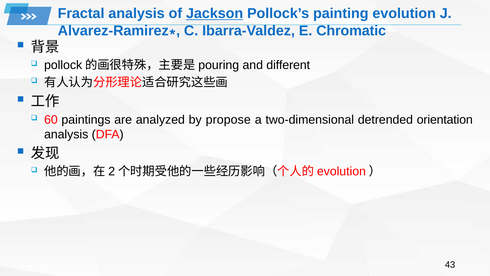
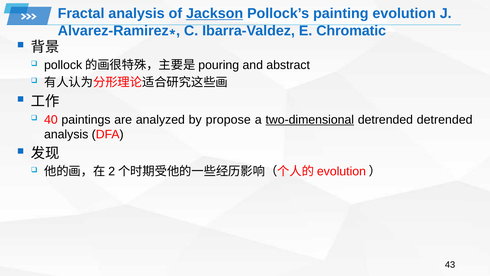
different: different -> abstract
60: 60 -> 40
two-dimensional underline: none -> present
detrended orientation: orientation -> detrended
